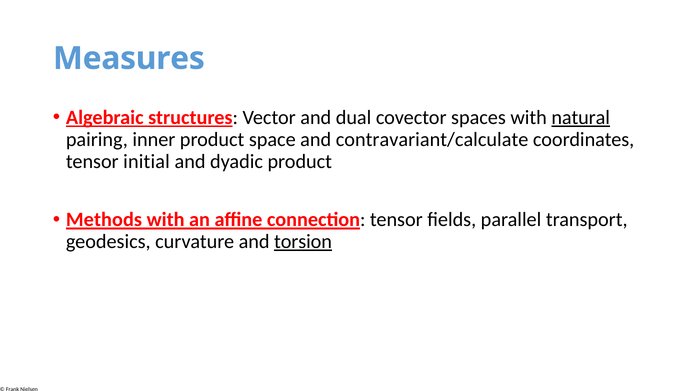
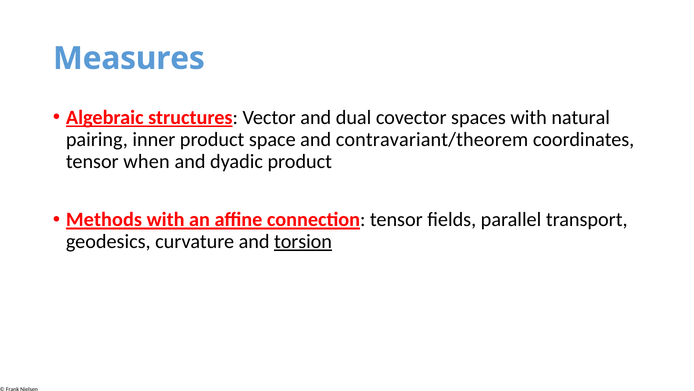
natural underline: present -> none
contravariant/calculate: contravariant/calculate -> contravariant/theorem
initial: initial -> when
